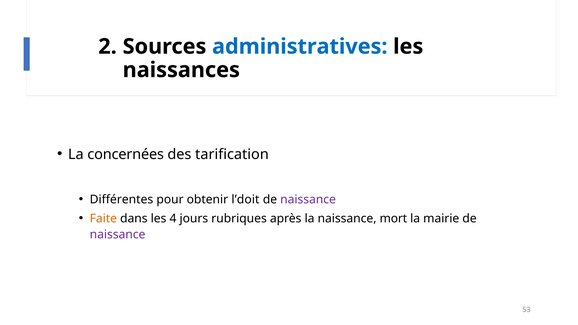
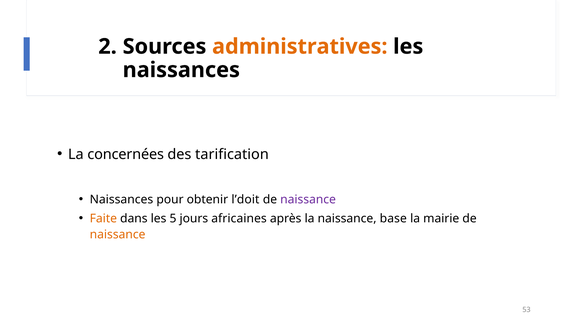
administratives colour: blue -> orange
Différentes at (121, 200): Différentes -> Naissances
4: 4 -> 5
rubriques: rubriques -> africaines
mort: mort -> base
naissance at (118, 234) colour: purple -> orange
